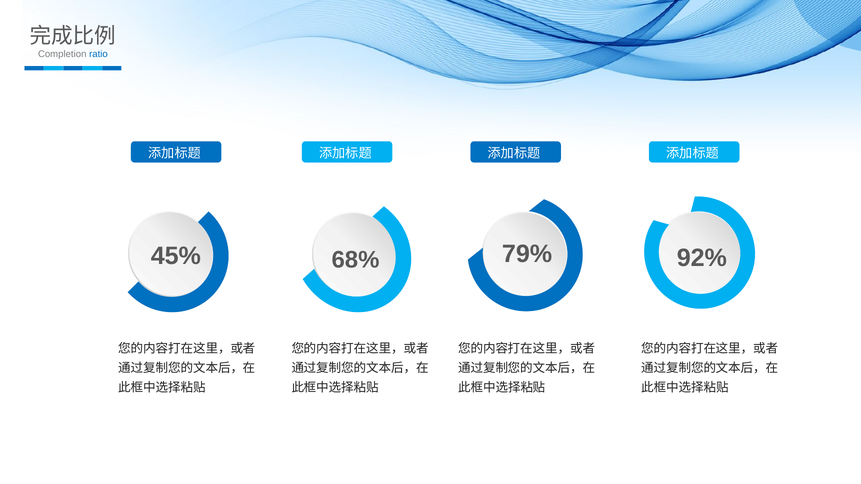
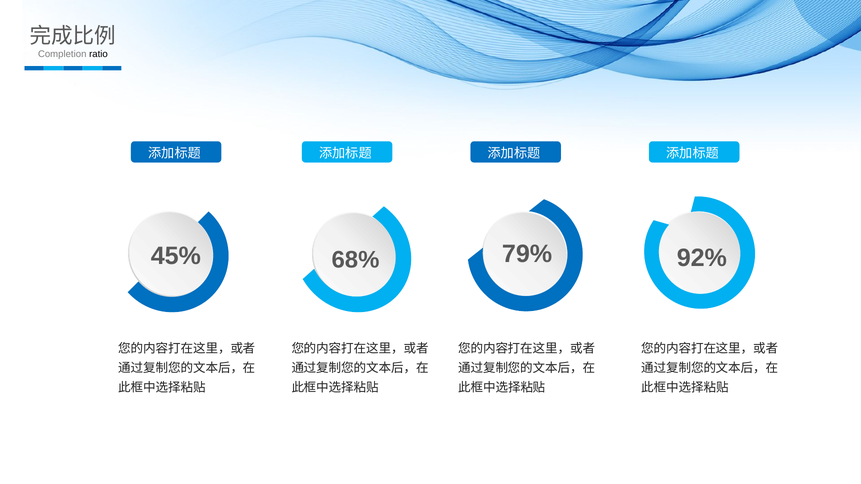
ratio colour: blue -> black
